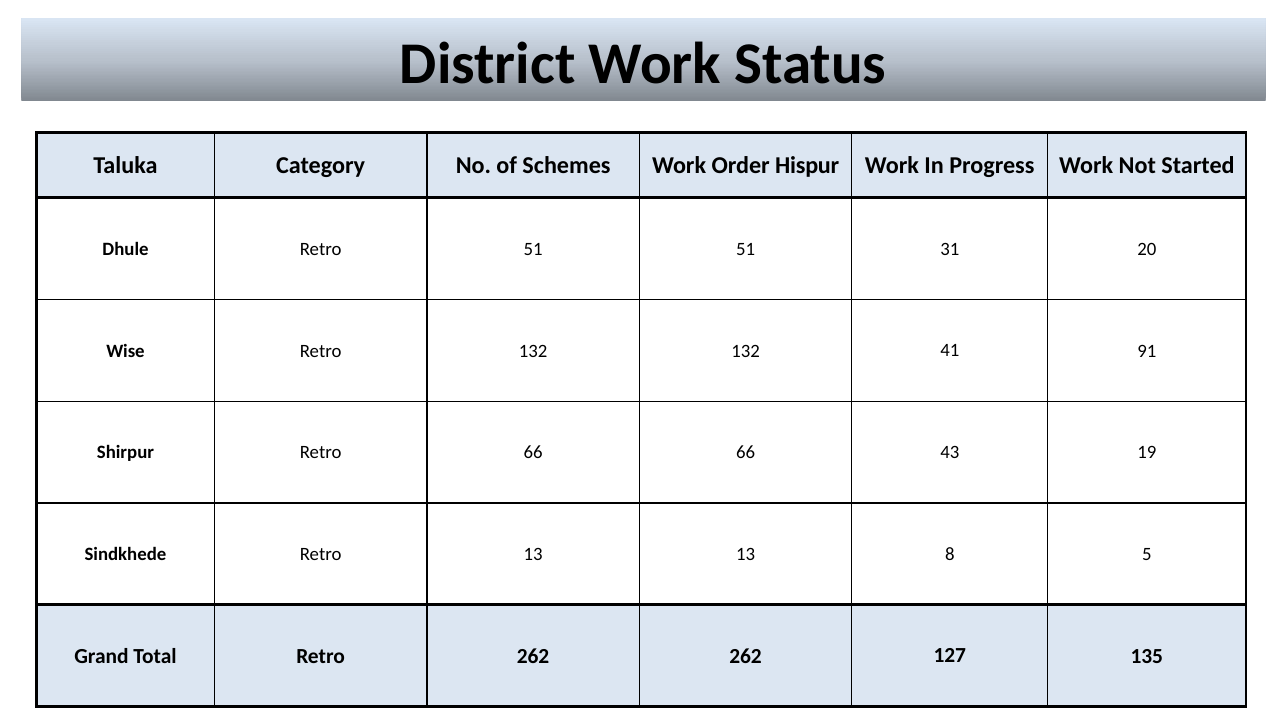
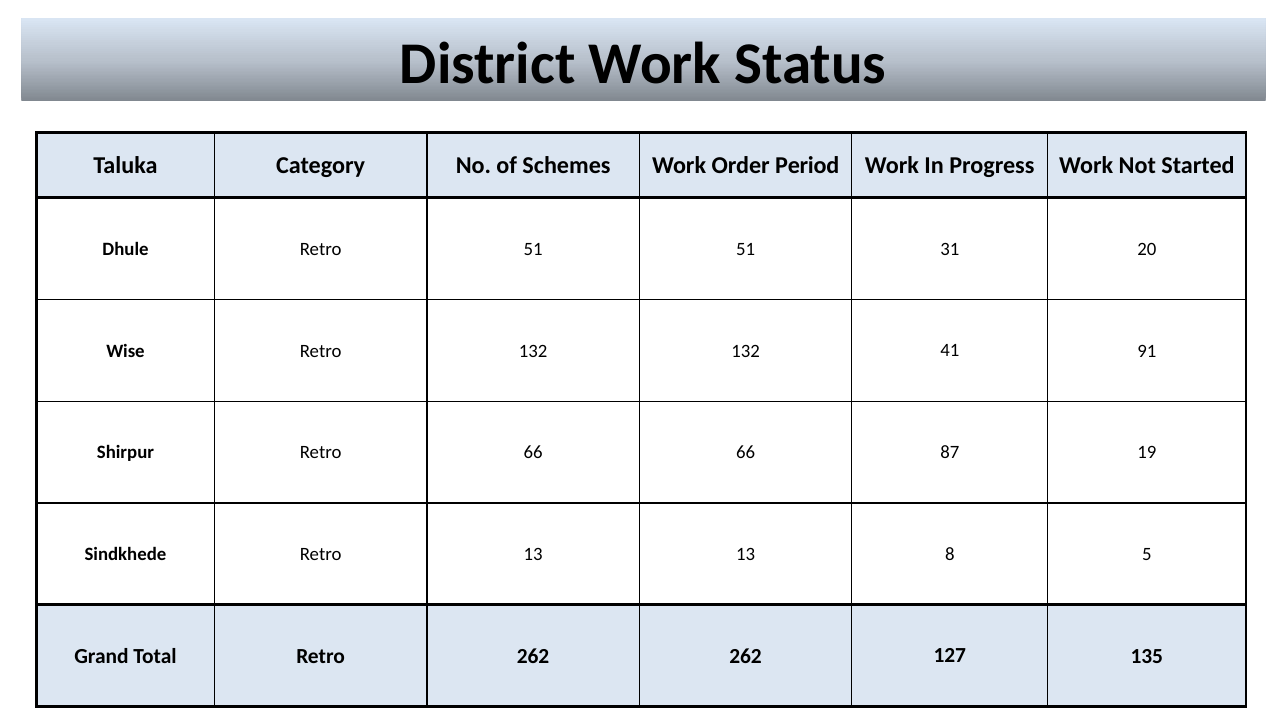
Hispur: Hispur -> Period
43: 43 -> 87
